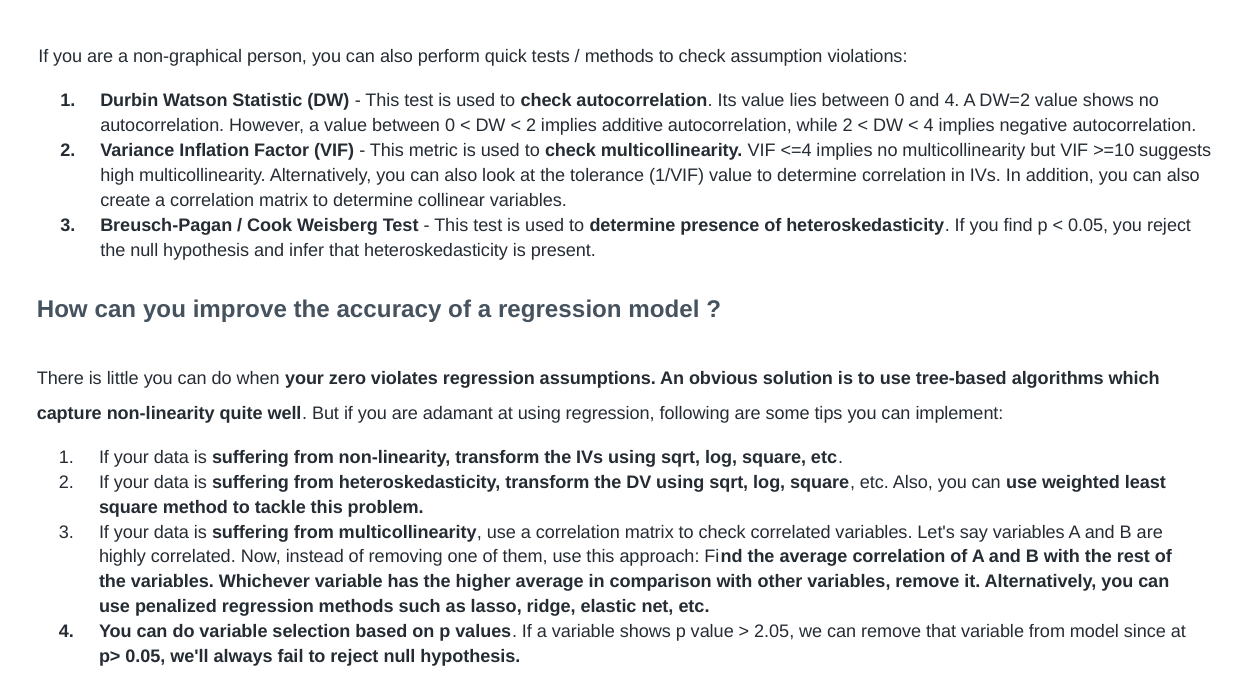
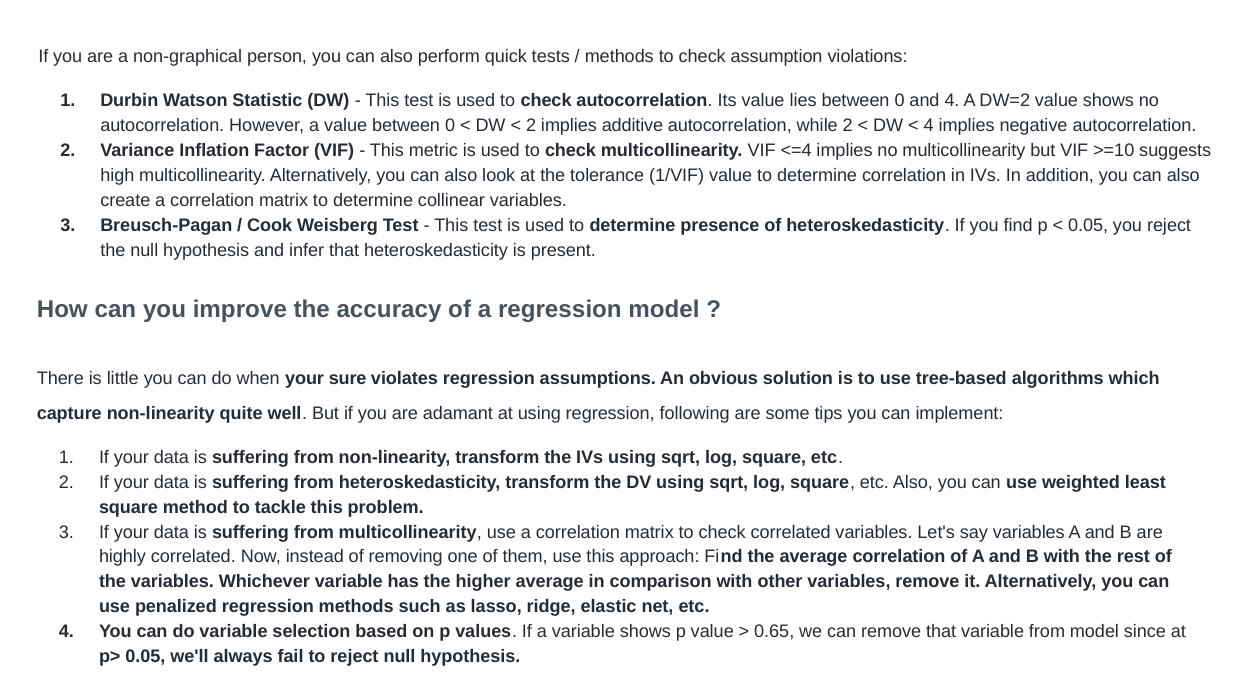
zero: zero -> sure
2.05: 2.05 -> 0.65
